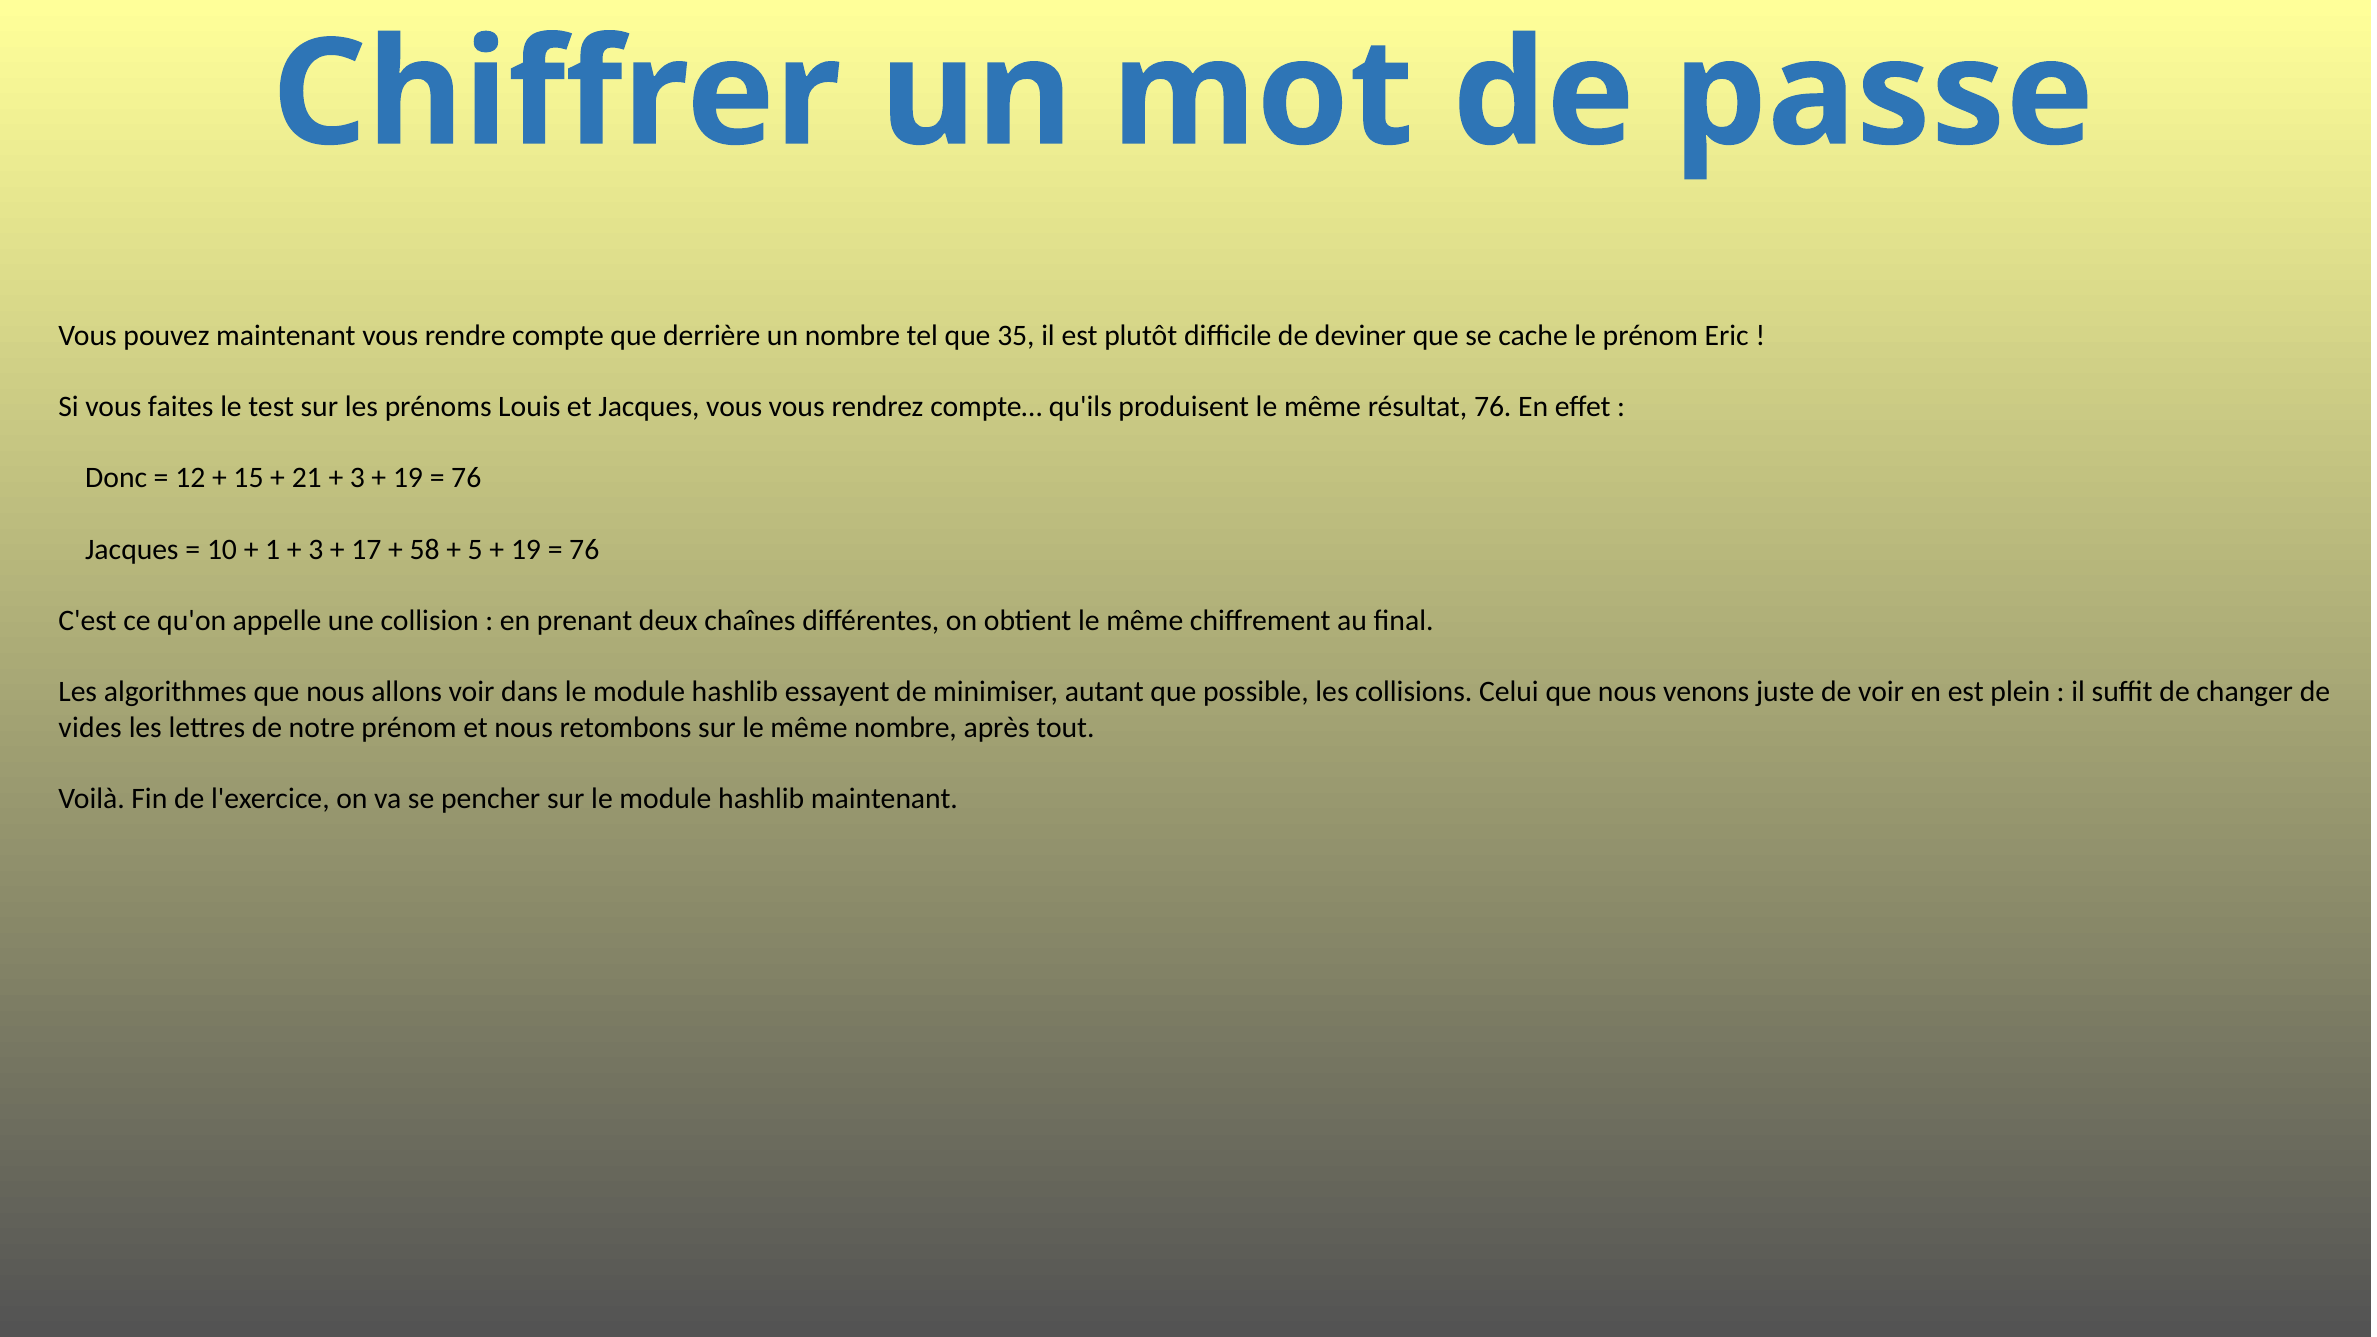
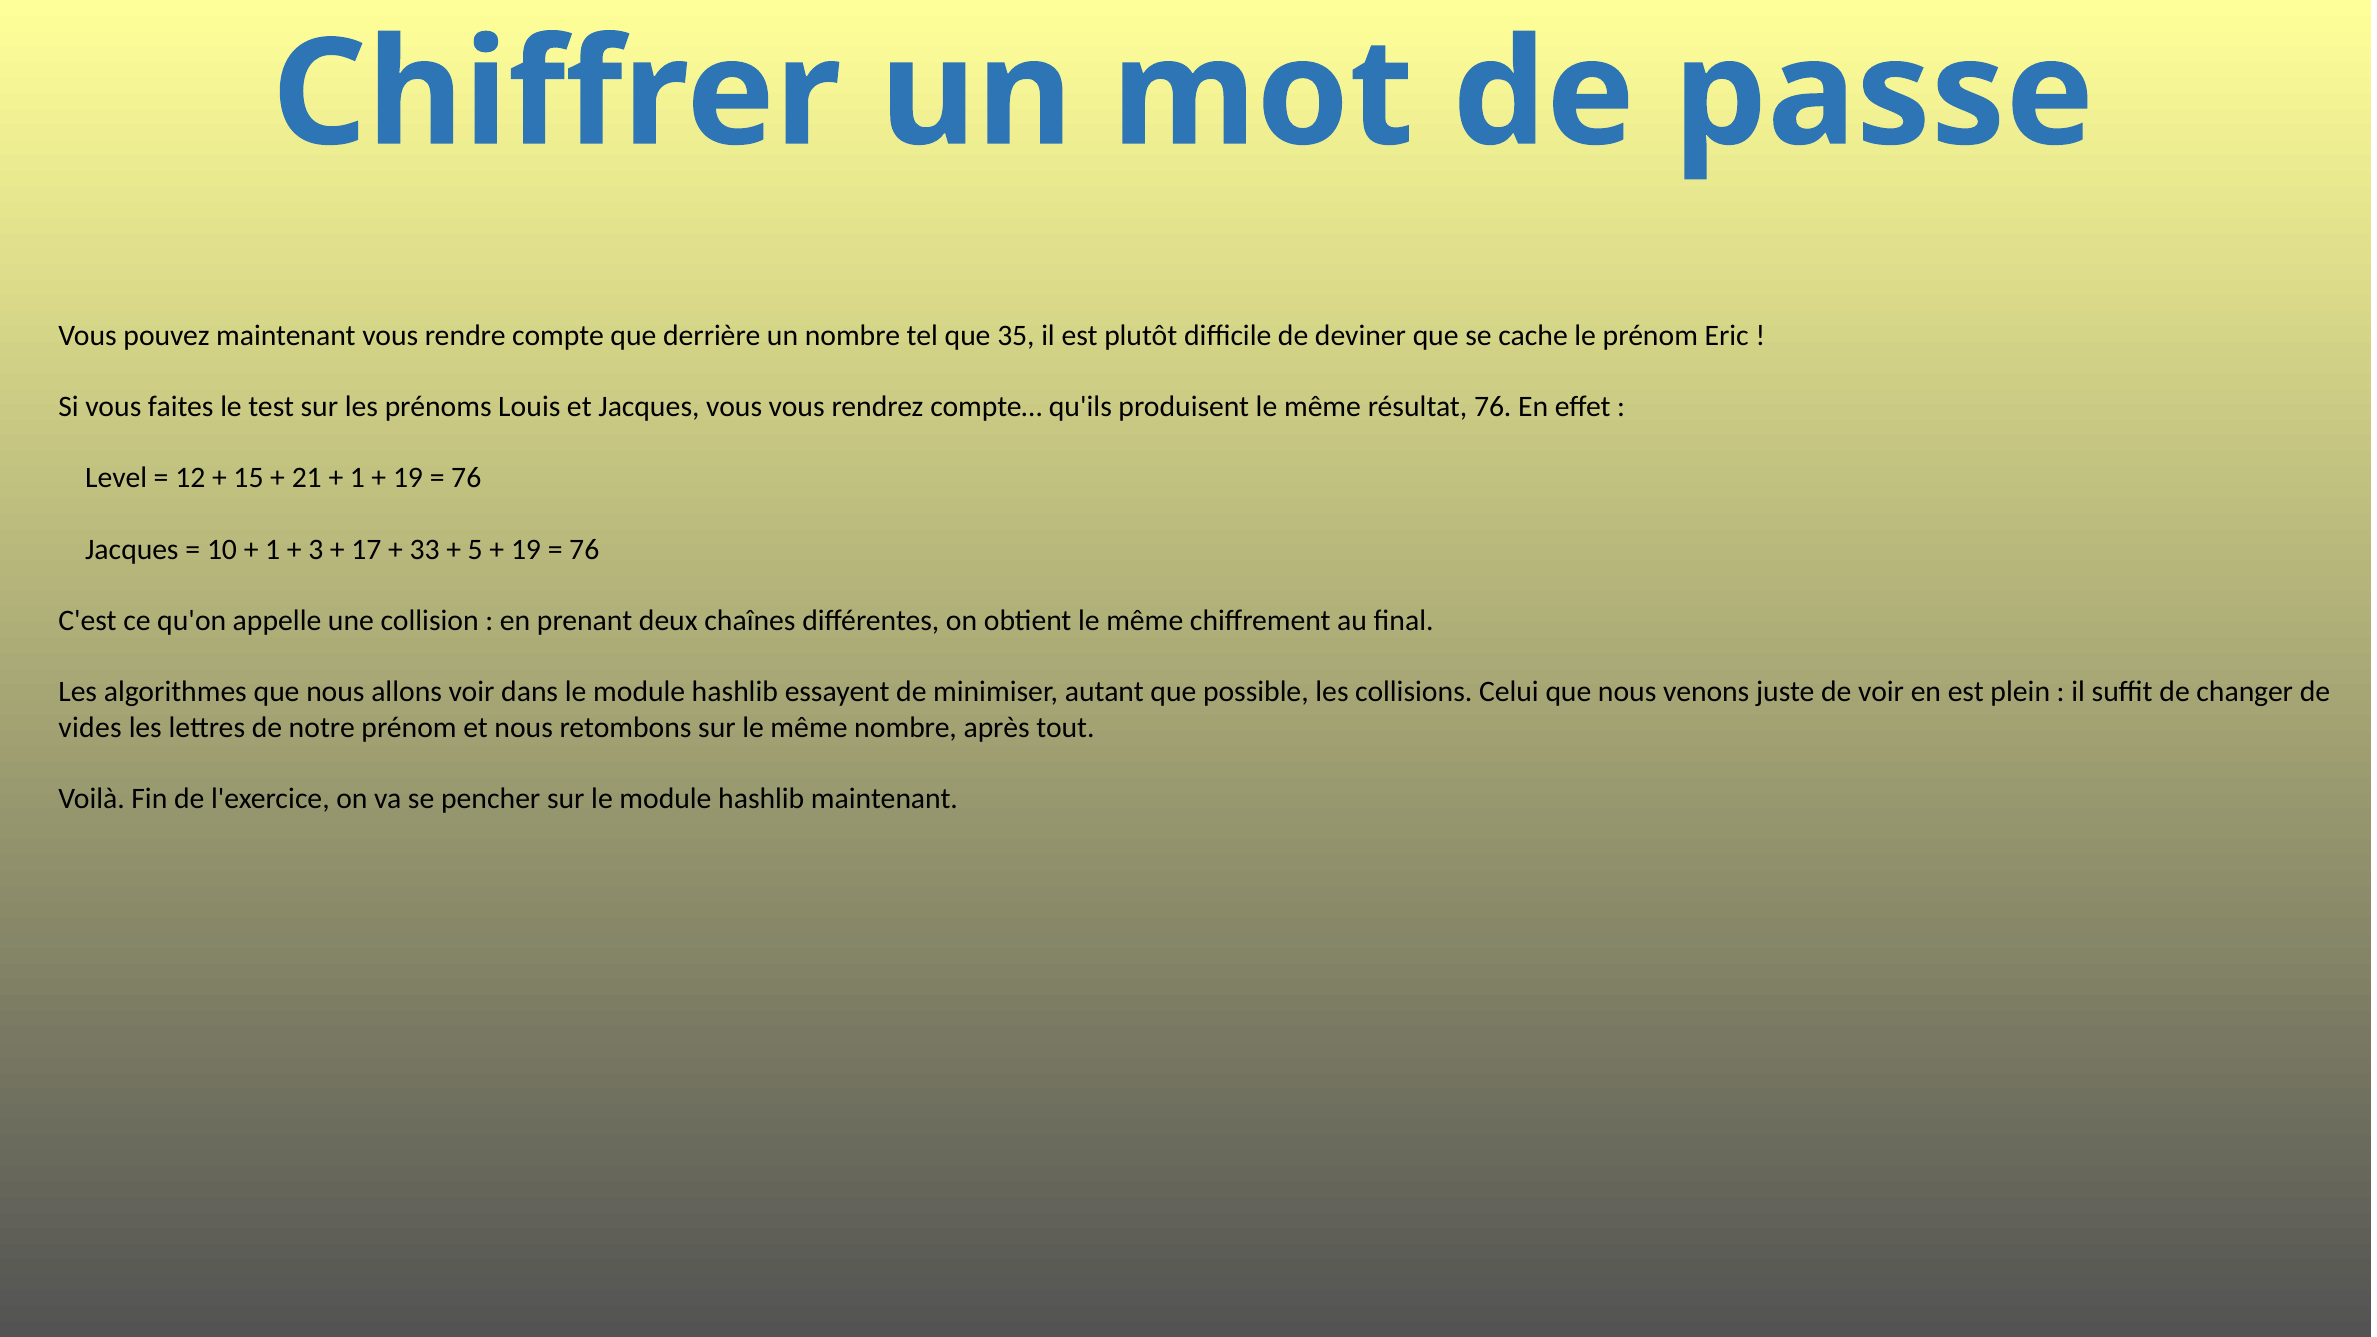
Donc: Donc -> Level
3 at (357, 478): 3 -> 1
58: 58 -> 33
